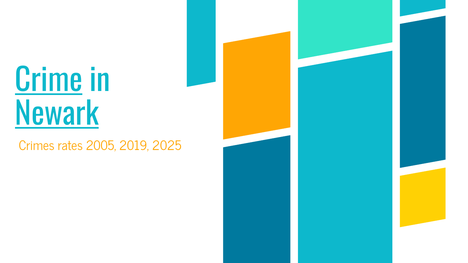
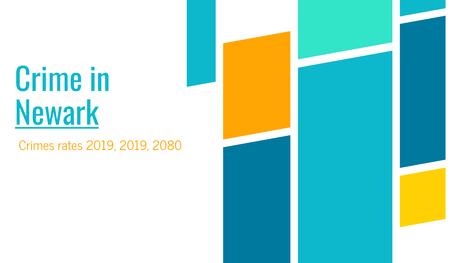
Crime underline: present -> none
rates 2005: 2005 -> 2019
2025: 2025 -> 2080
